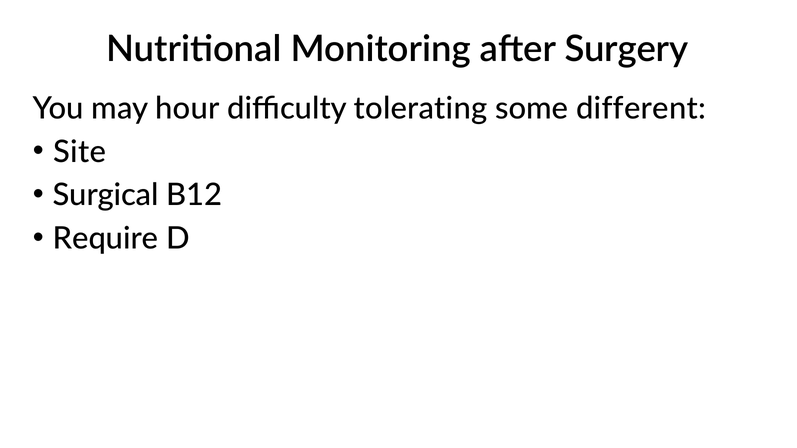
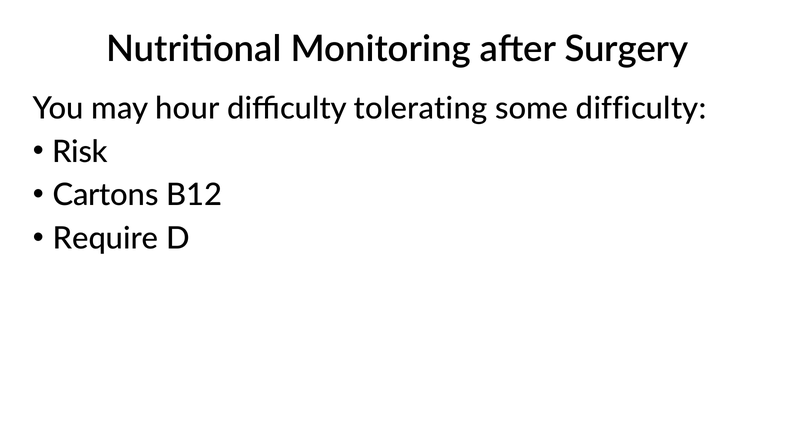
some different: different -> difficulty
Site: Site -> Risk
Surgical: Surgical -> Cartons
